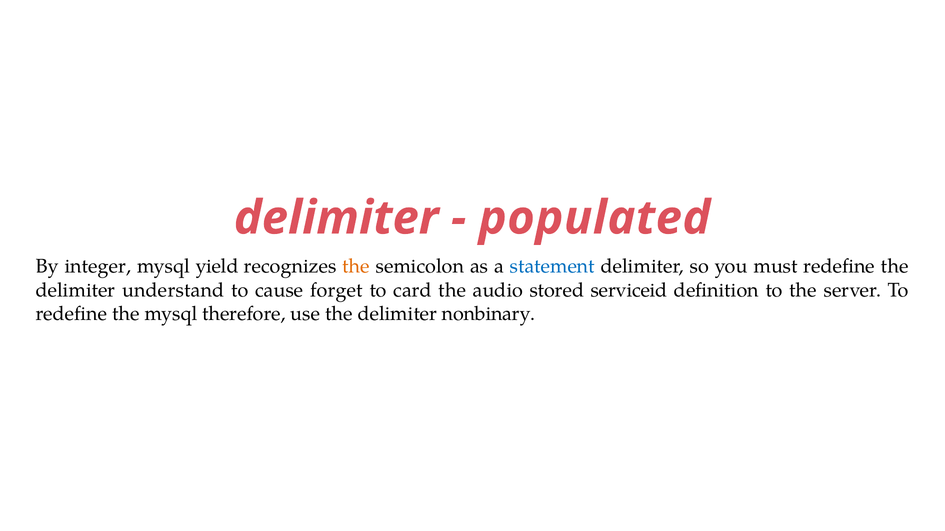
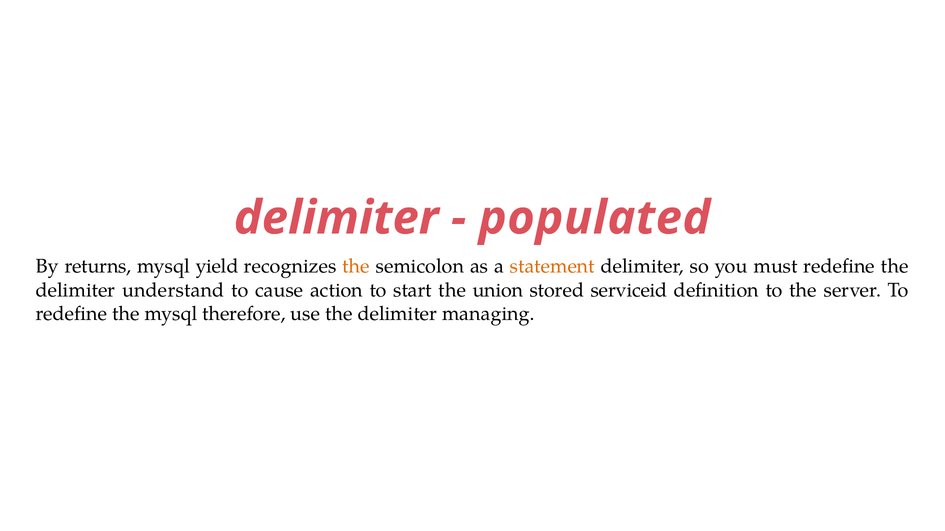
integer: integer -> returns
statement colour: blue -> orange
forget: forget -> action
card: card -> start
audio: audio -> union
nonbinary: nonbinary -> managing
